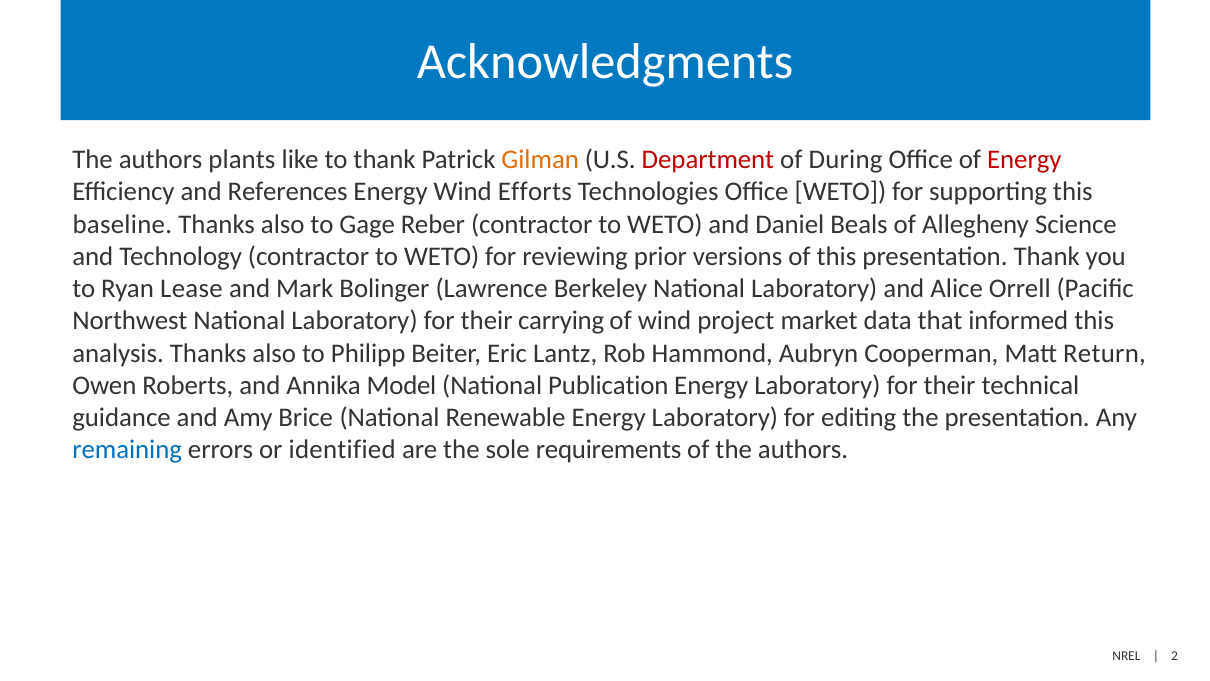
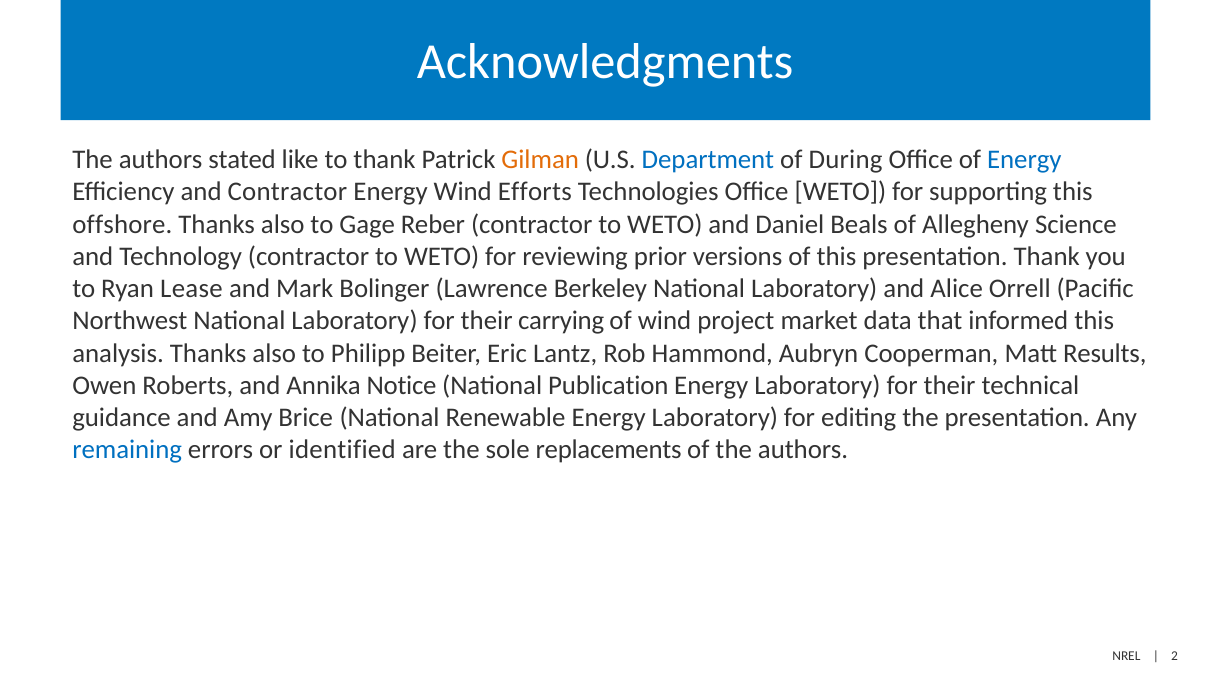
plants: plants -> stated
Department colour: red -> blue
Energy at (1024, 160) colour: red -> blue
and References: References -> Contractor
baseline: baseline -> offshore
Return: Return -> Results
Model: Model -> Notice
requirements: requirements -> replacements
